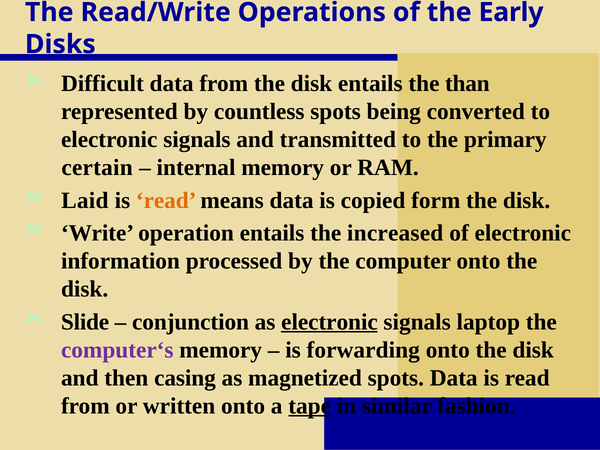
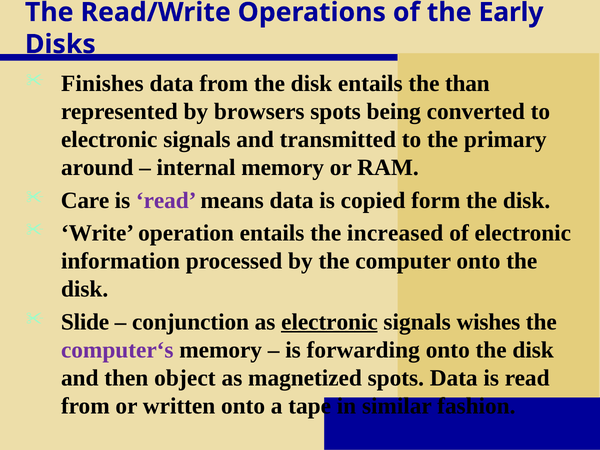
Difficult: Difficult -> Finishes
countless: countless -> browsers
certain: certain -> around
Laid: Laid -> Care
read at (166, 200) colour: orange -> purple
laptop: laptop -> wishes
casing: casing -> object
tape underline: present -> none
